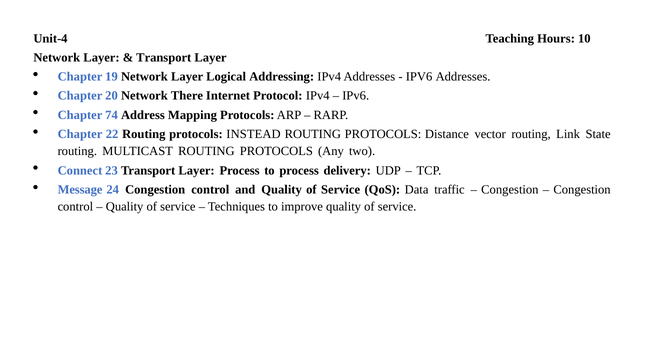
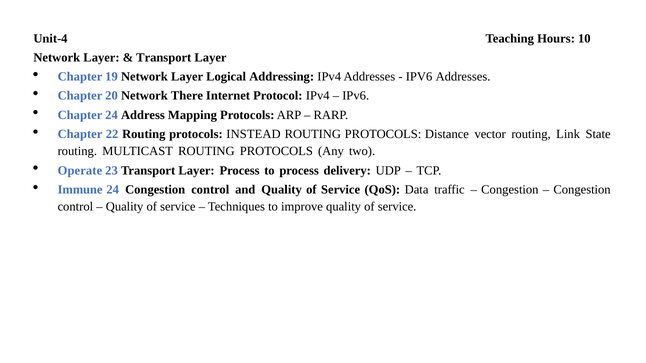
Chapter 74: 74 -> 24
Connect: Connect -> Operate
Message: Message -> Immune
